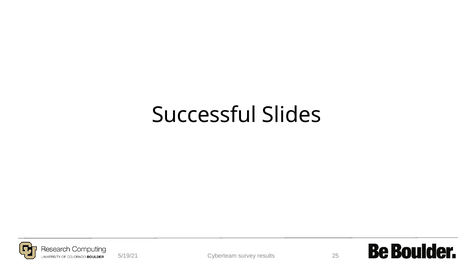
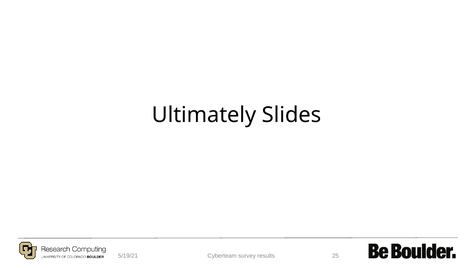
Successful: Successful -> Ultimately
